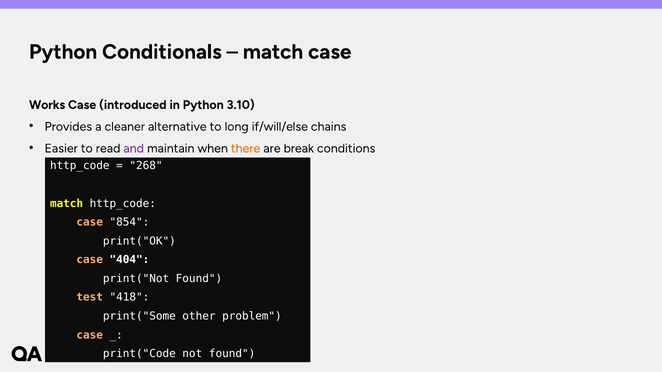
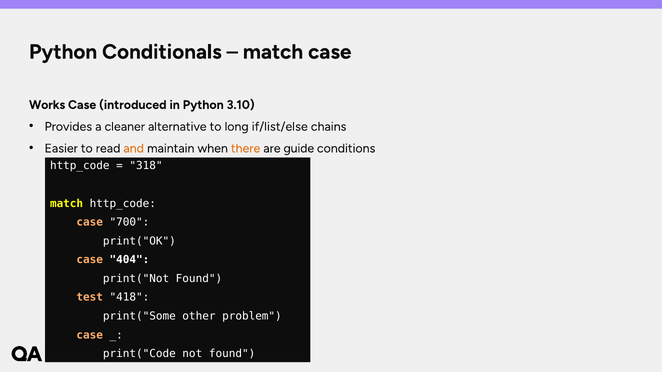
if/will/else: if/will/else -> if/list/else
and colour: purple -> orange
break: break -> guide
268: 268 -> 318
854: 854 -> 700
